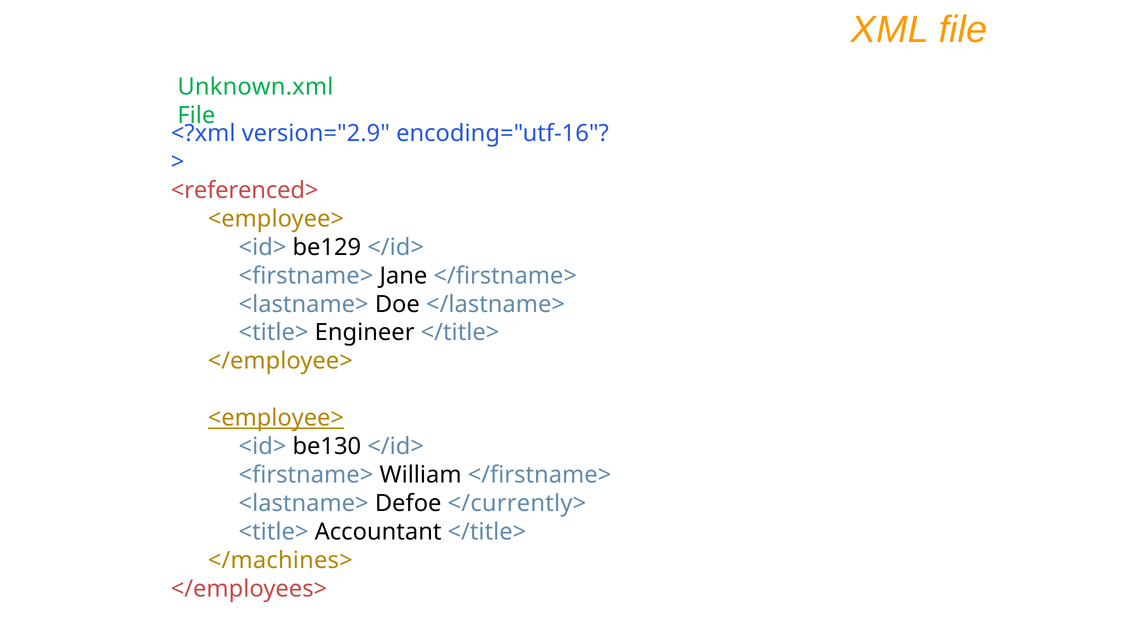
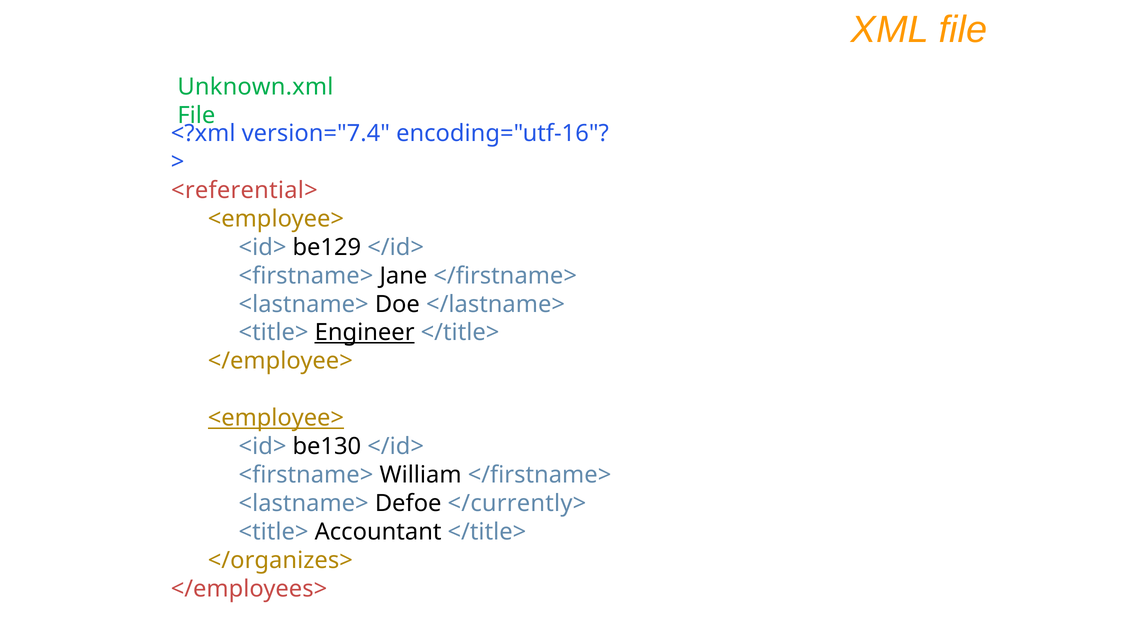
version="2.9: version="2.9 -> version="7.4
<referenced>: <referenced> -> <referential>
Engineer underline: none -> present
</machines>: </machines> -> </organizes>
